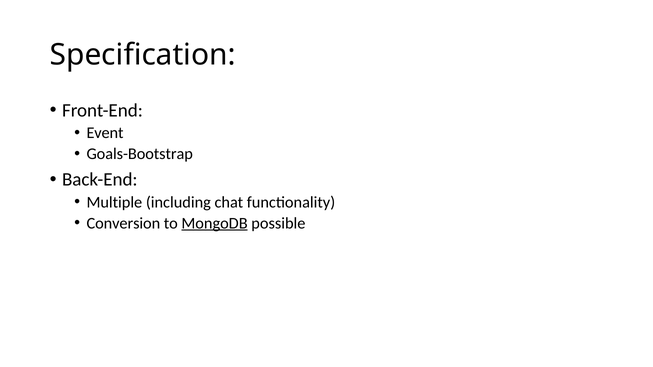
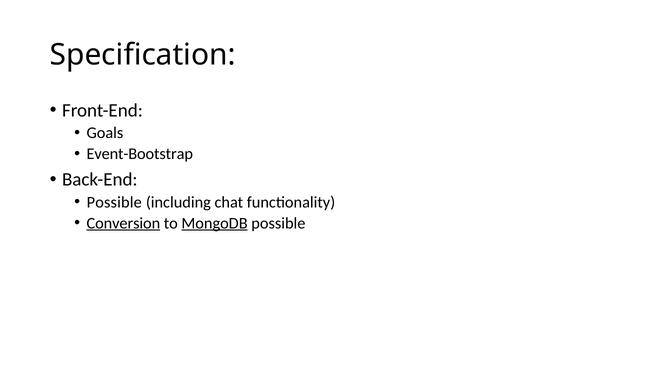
Event: Event -> Goals
Goals-Bootstrap: Goals-Bootstrap -> Event-Bootstrap
Multiple at (114, 202): Multiple -> Possible
Conversion underline: none -> present
